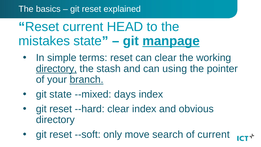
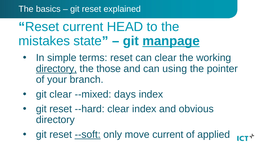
stash: stash -> those
branch underline: present -> none
git state: state -> clear
--soft underline: none -> present
move search: search -> current
of current: current -> applied
